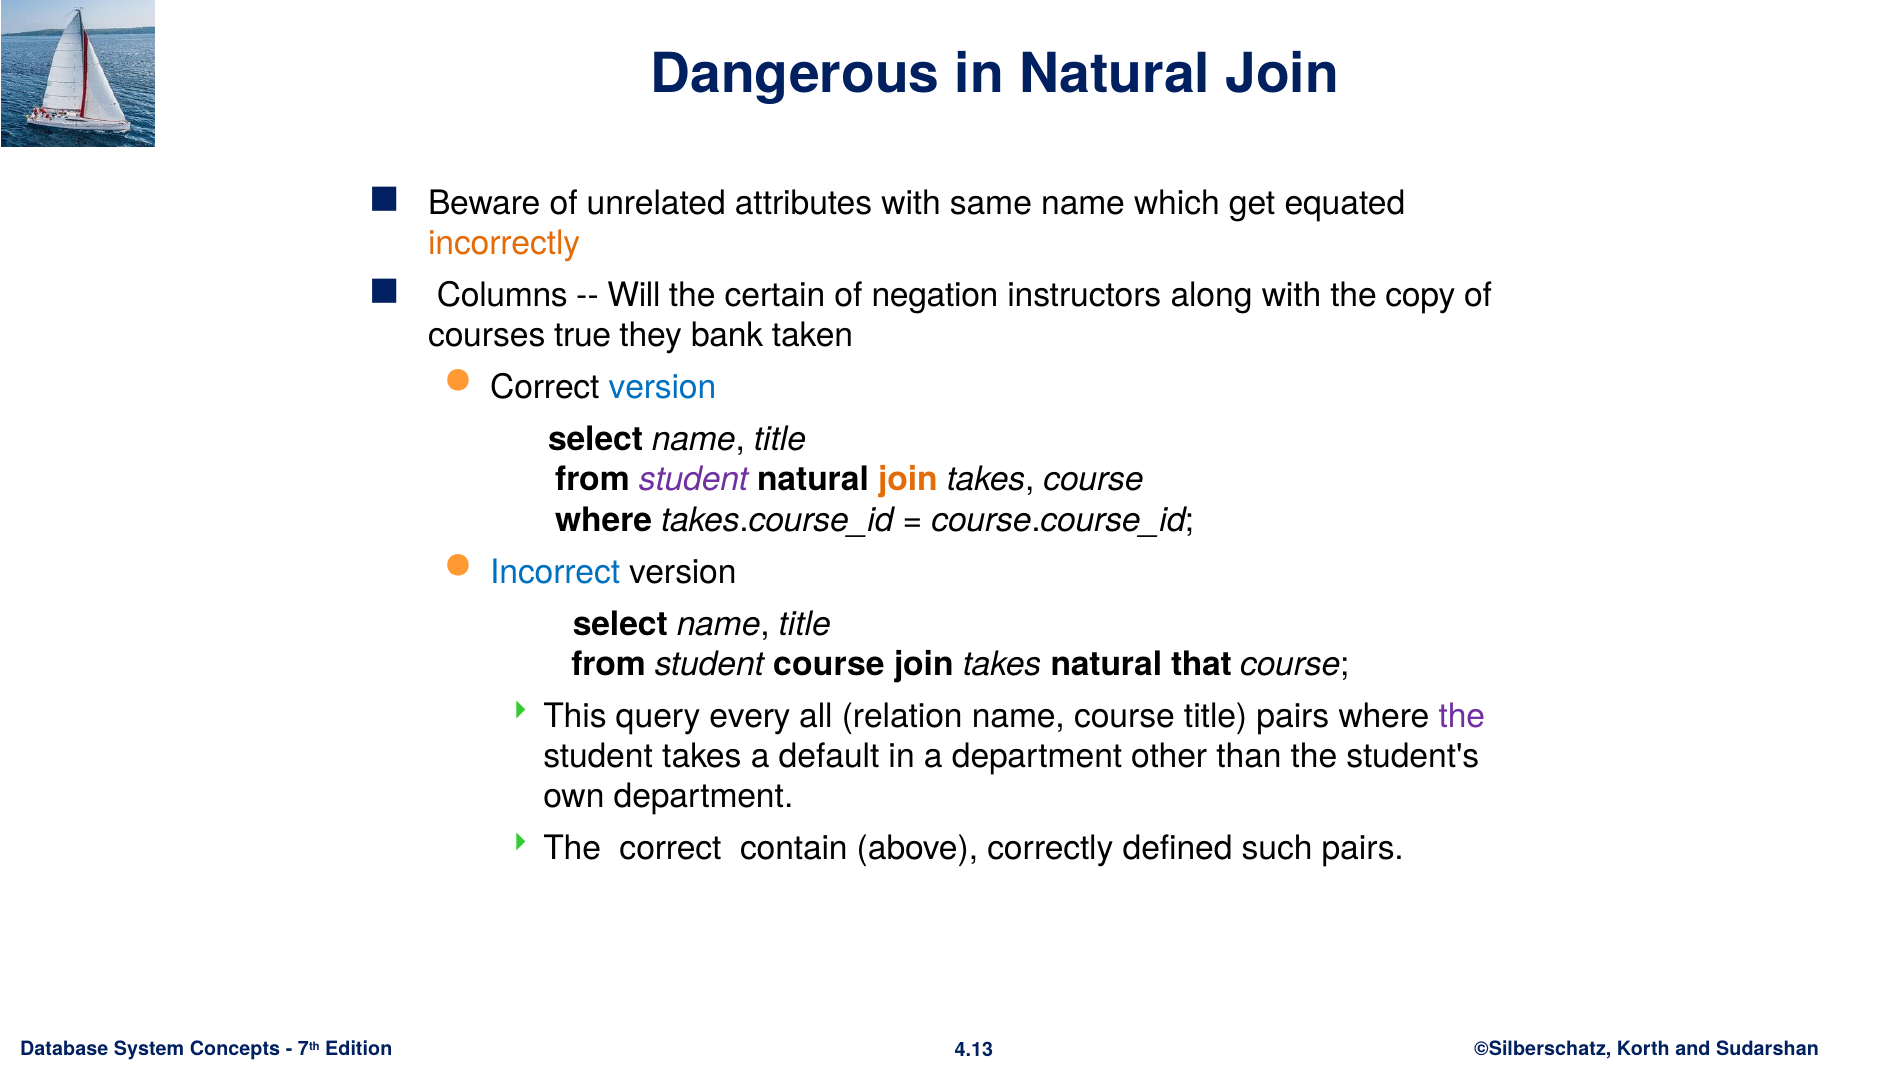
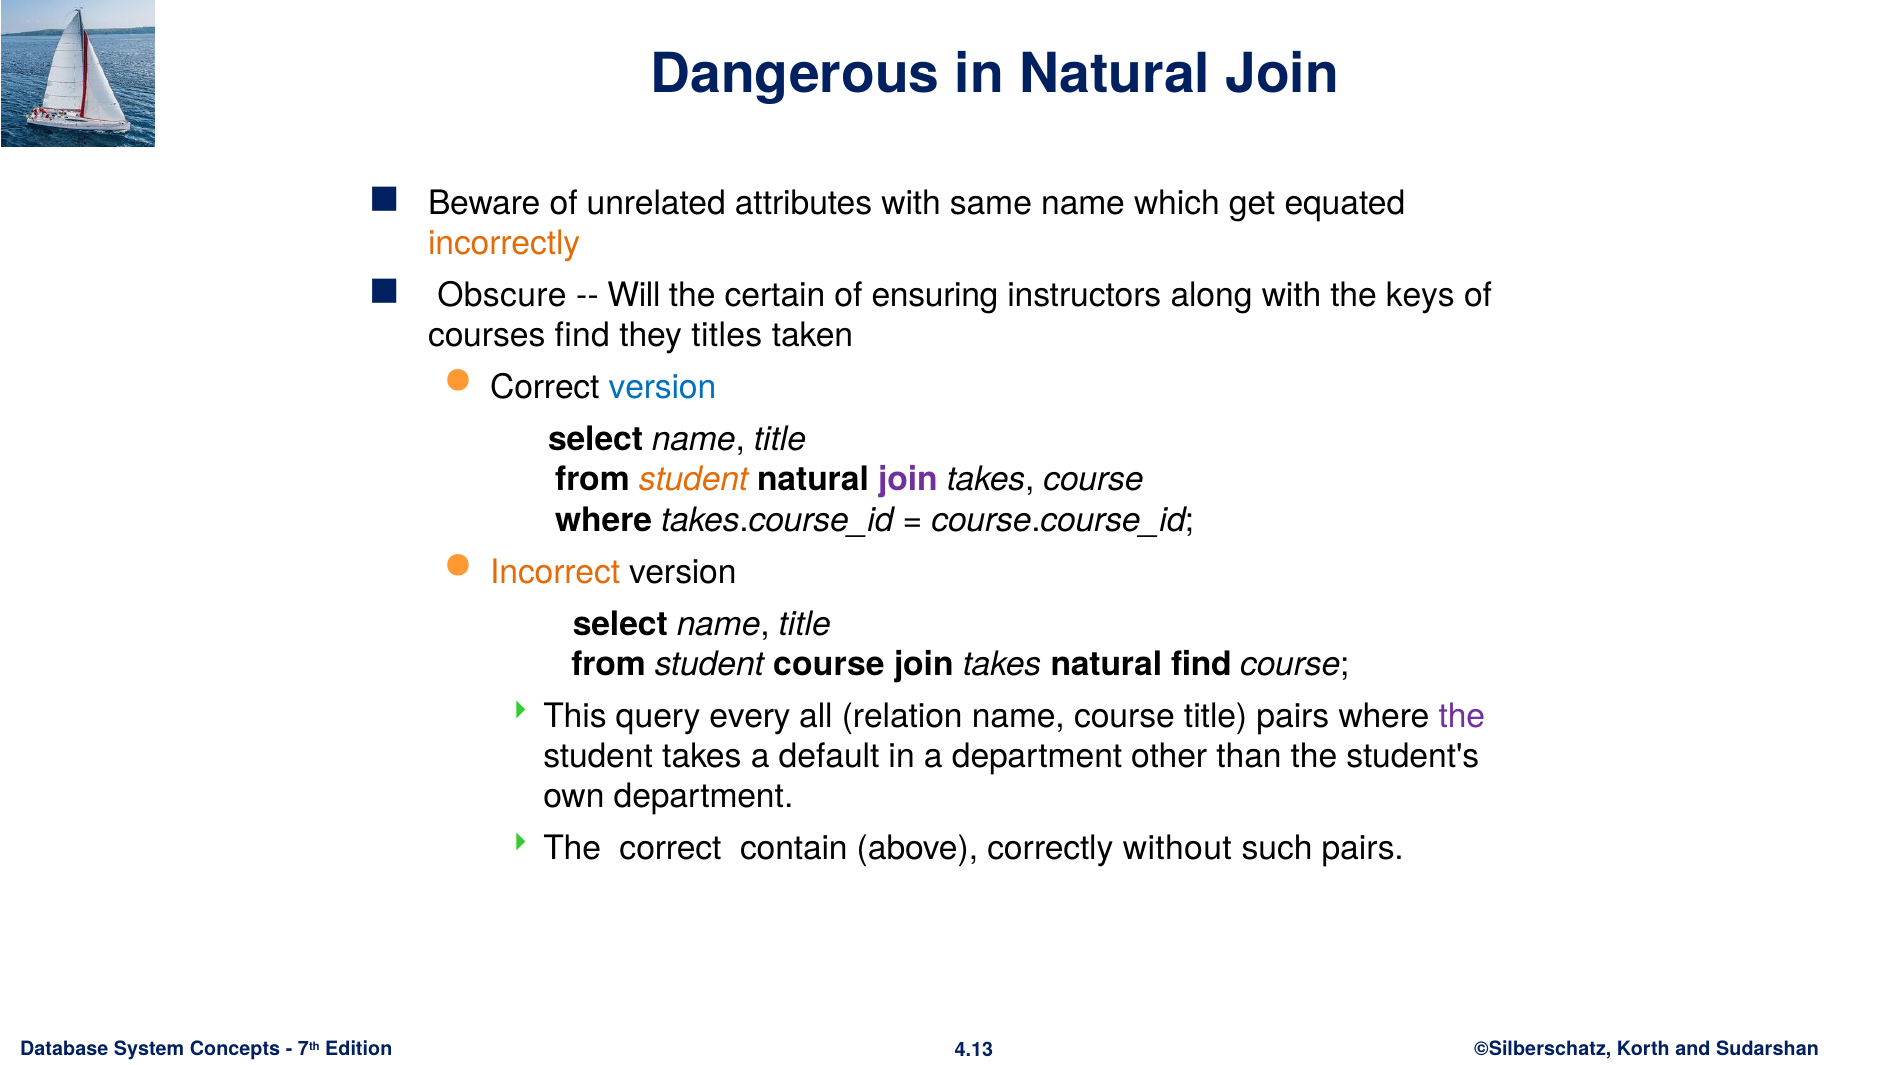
Columns: Columns -> Obscure
negation: negation -> ensuring
copy: copy -> keys
courses true: true -> find
bank: bank -> titles
student at (694, 480) colour: purple -> orange
join at (908, 480) colour: orange -> purple
Incorrect colour: blue -> orange
natural that: that -> find
defined: defined -> without
